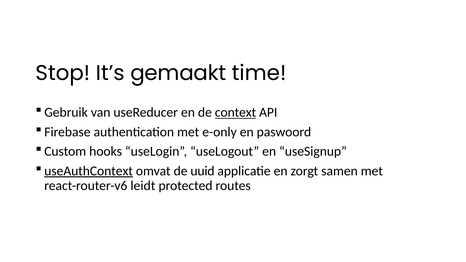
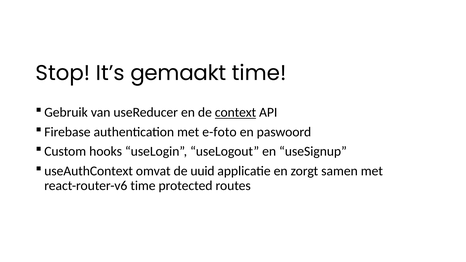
e-only: e-only -> e-foto
useAuthContext underline: present -> none
react-router-v6 leidt: leidt -> time
